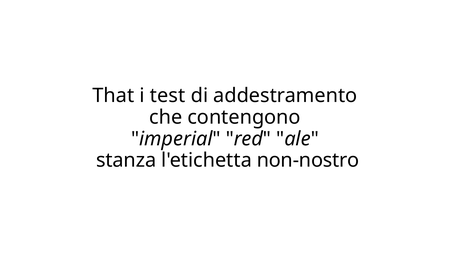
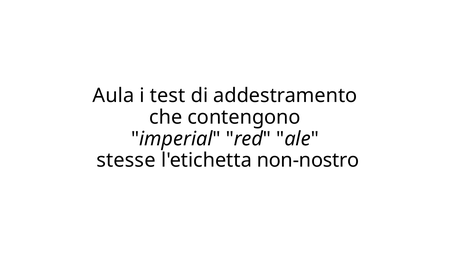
That: That -> Aula
stanza: stanza -> stesse
